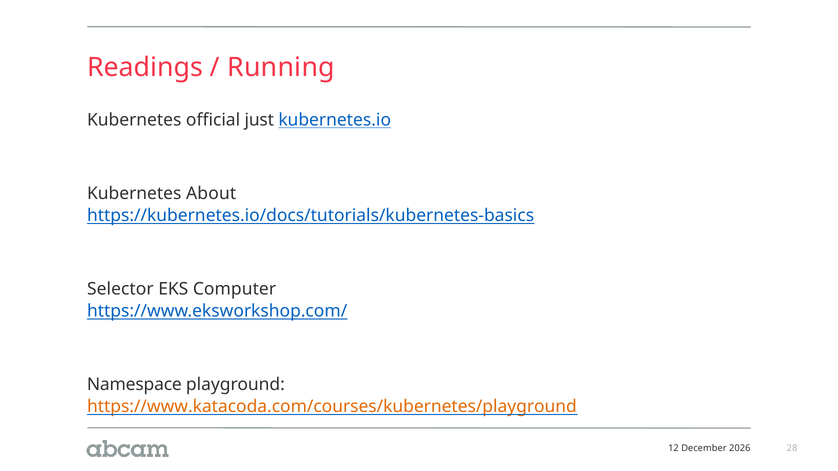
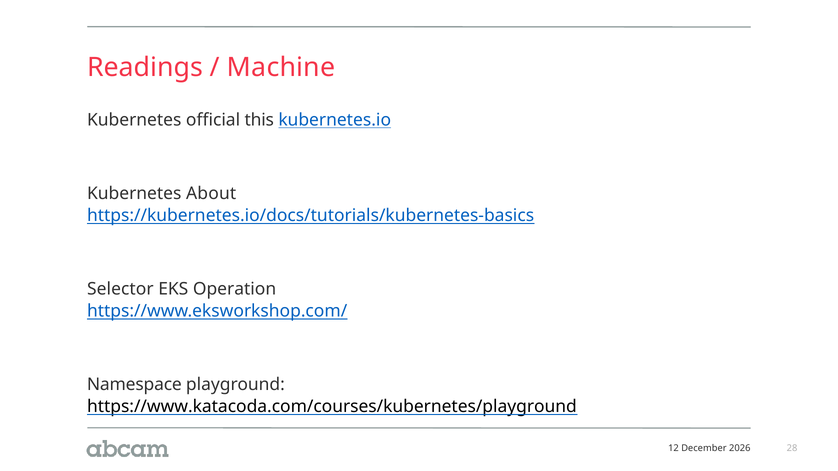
Running: Running -> Machine
just: just -> this
Computer: Computer -> Operation
https://www.katacoda.com/courses/kubernetes/playground colour: orange -> black
